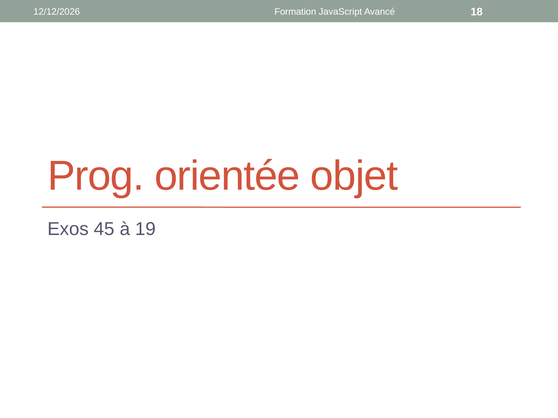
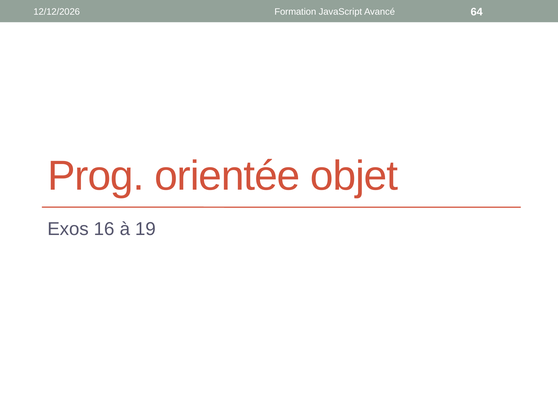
18: 18 -> 64
45: 45 -> 16
